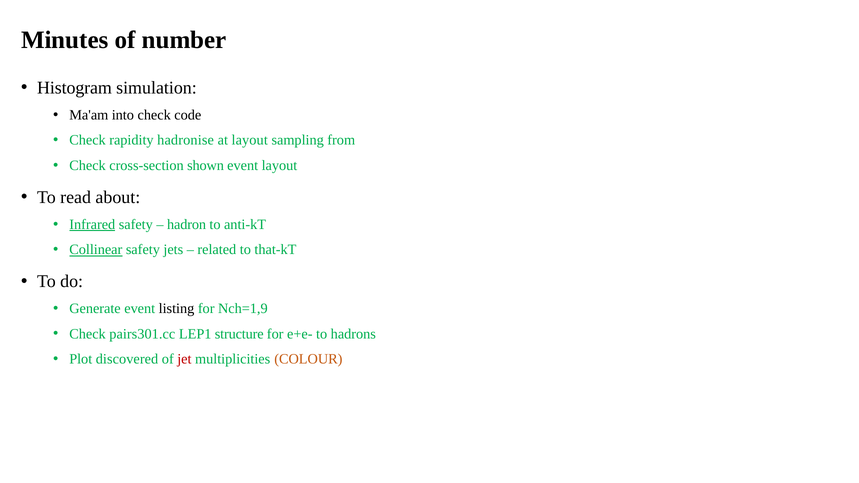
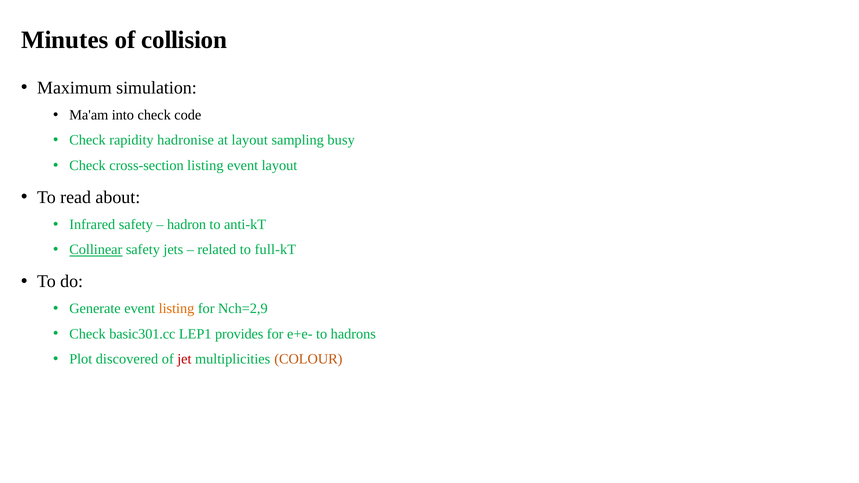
number: number -> collision
Histogram: Histogram -> Maximum
from: from -> busy
cross-section shown: shown -> listing
Infrared underline: present -> none
that-kT: that-kT -> full-kT
listing at (177, 309) colour: black -> orange
Nch=1,9: Nch=1,9 -> Nch=2,9
pairs301.cc: pairs301.cc -> basic301.cc
structure: structure -> provides
